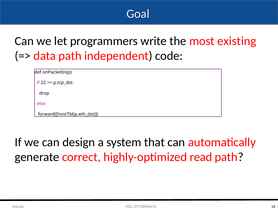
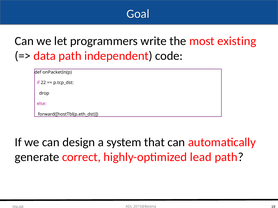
read: read -> lead
